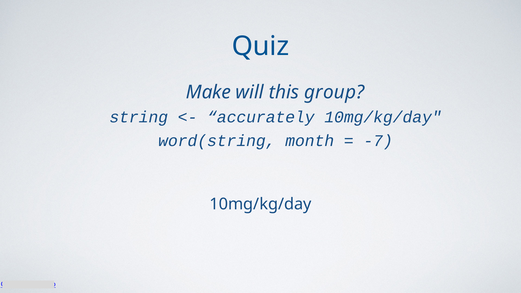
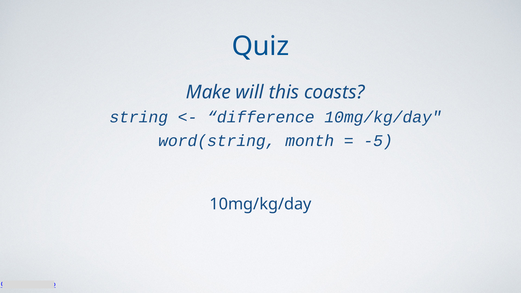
group: group -> coasts
accurately: accurately -> difference
-7: -7 -> -5
